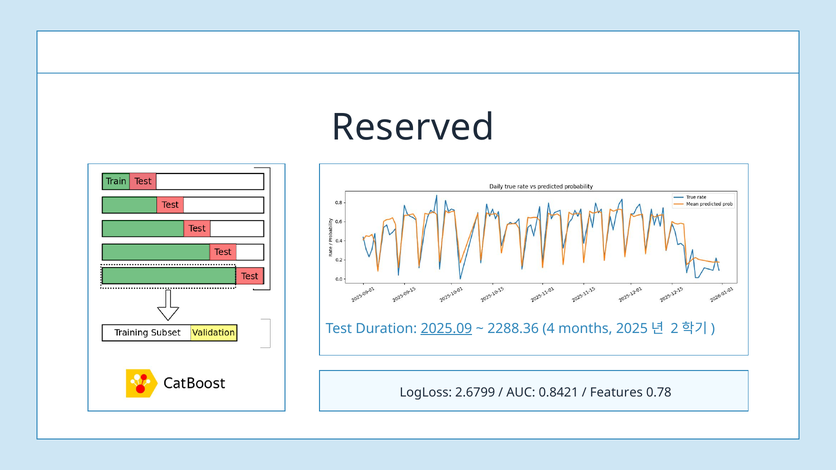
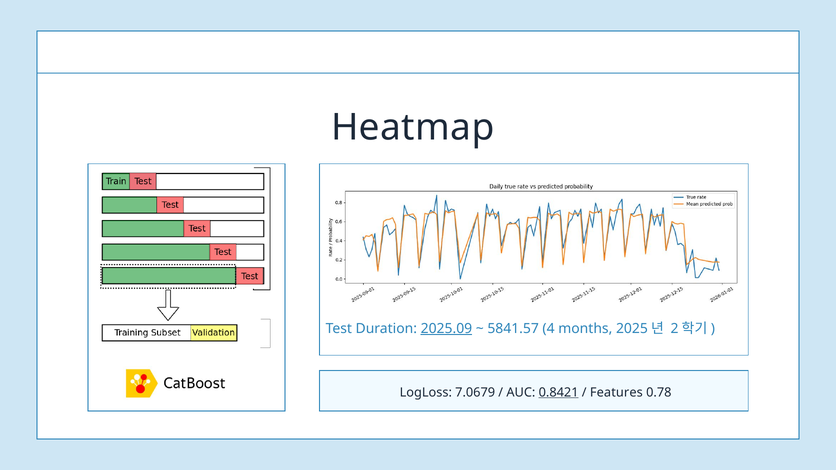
Reserved: Reserved -> Heatmap
2288.36: 2288.36 -> 5841.57
2.6799: 2.6799 -> 7.0679
0.8421 underline: none -> present
